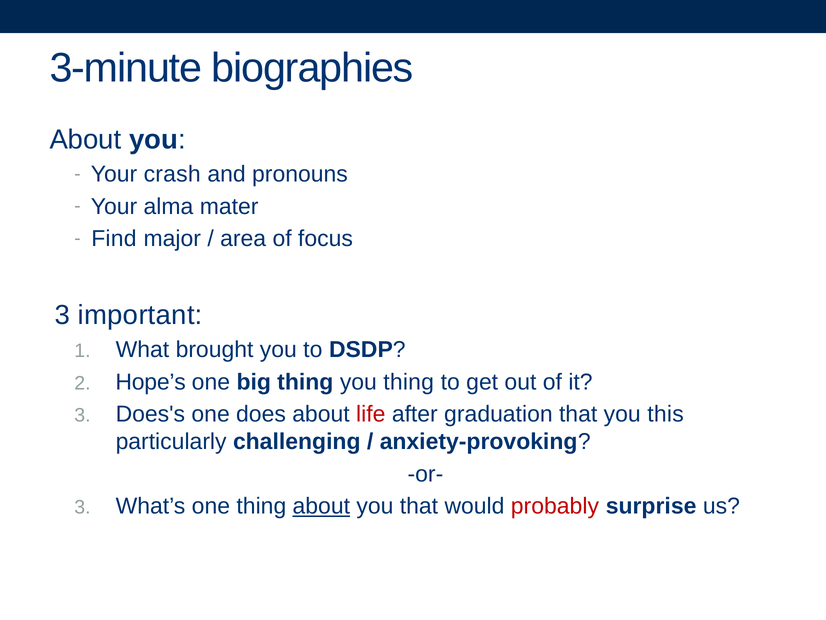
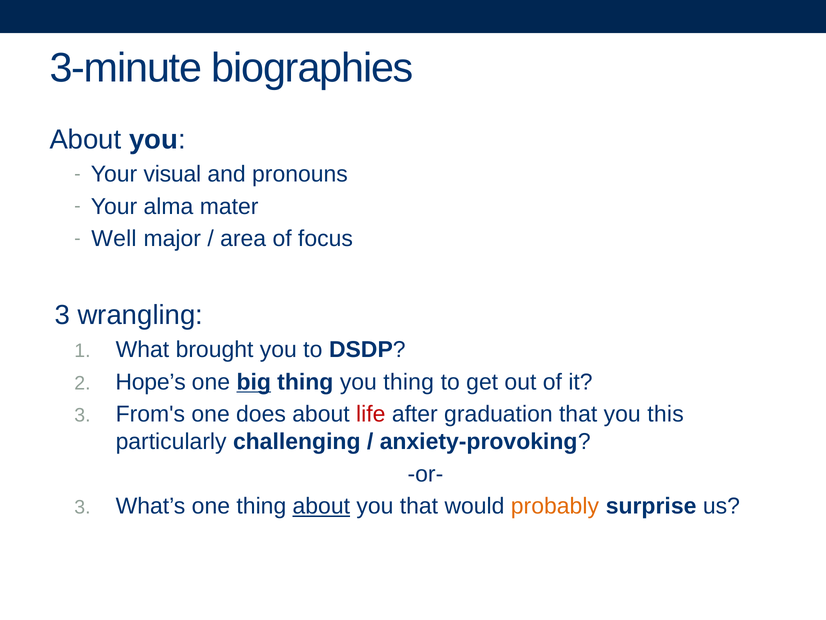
crash: crash -> visual
Find: Find -> Well
important: important -> wrangling
big underline: none -> present
Does's: Does's -> From's
probably colour: red -> orange
